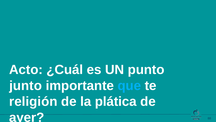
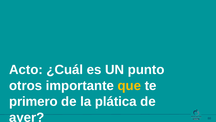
junto: junto -> otros
que colour: light blue -> yellow
religión: religión -> primero
